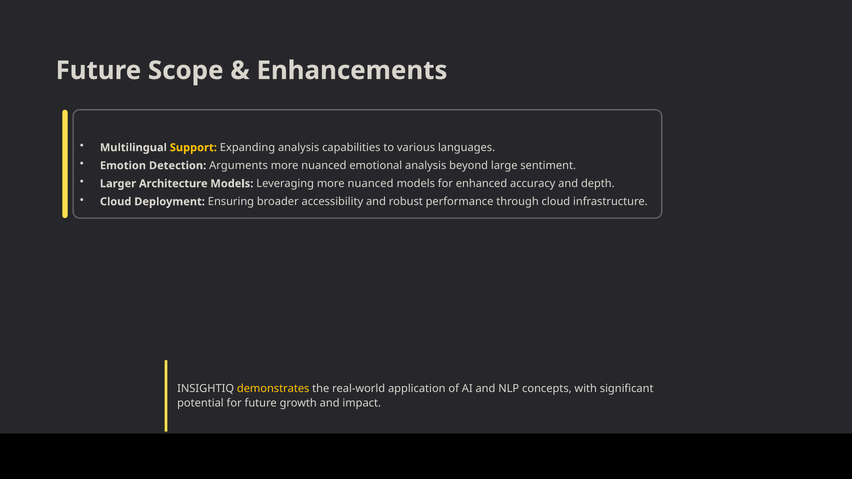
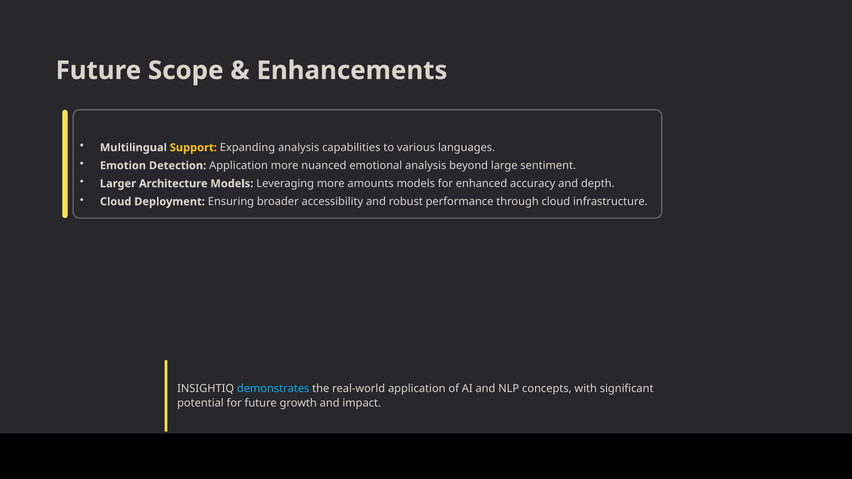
Detection Arguments: Arguments -> Application
Leveraging more nuanced: nuanced -> amounts
demonstrates colour: yellow -> light blue
